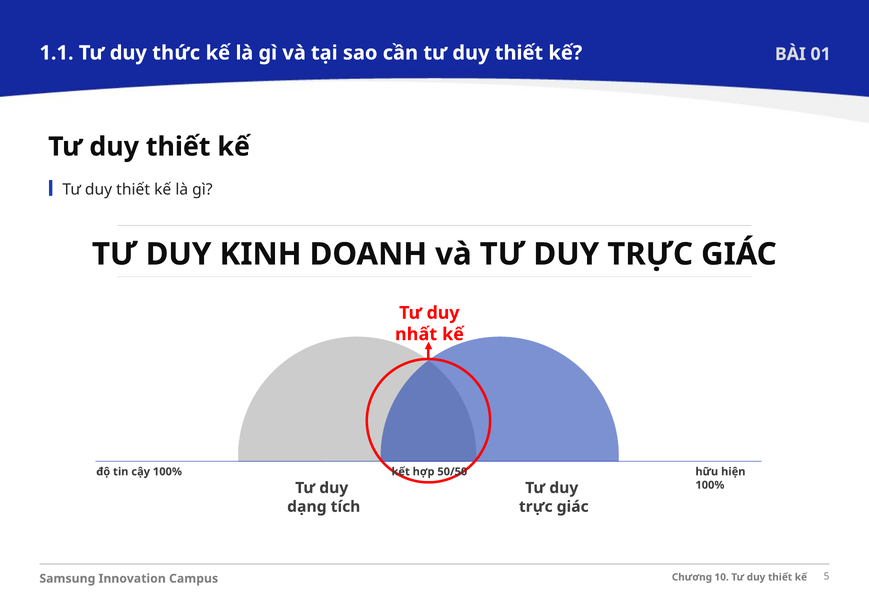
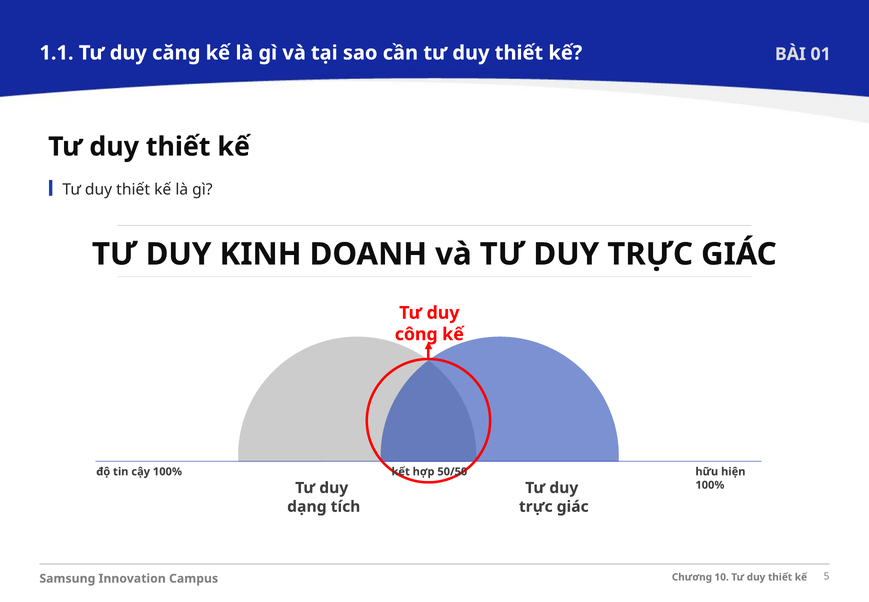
thức: thức -> căng
nhất: nhất -> công
